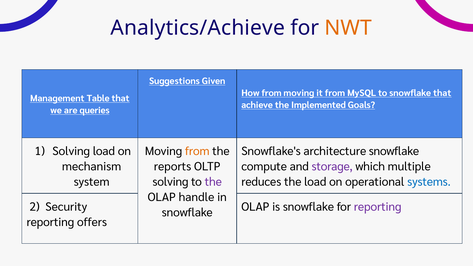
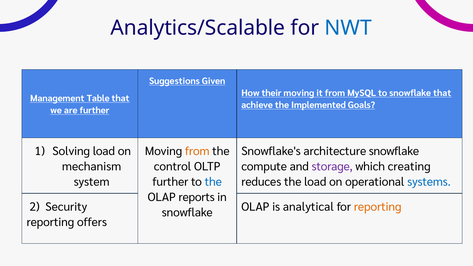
Analytics/Achieve: Analytics/Achieve -> Analytics/Scalable
NWT colour: orange -> blue
How from: from -> their
are queries: queries -> further
reports: reports -> control
multiple: multiple -> creating
solving at (170, 182): solving -> further
the at (213, 182) colour: purple -> blue
handle: handle -> reports
is snowflake: snowflake -> analytical
reporting at (378, 207) colour: purple -> orange
